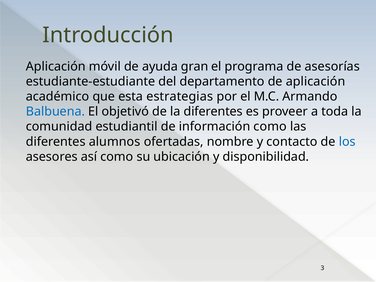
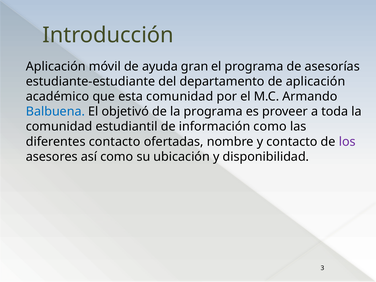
esta estrategias: estrategias -> comunidad
la diferentes: diferentes -> programa
diferentes alumnos: alumnos -> contacto
los colour: blue -> purple
